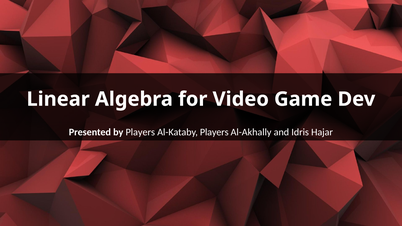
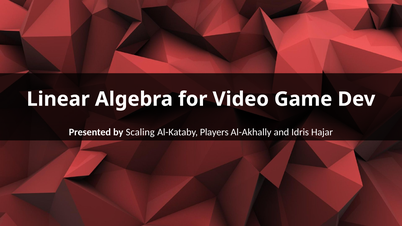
by Players: Players -> Scaling
